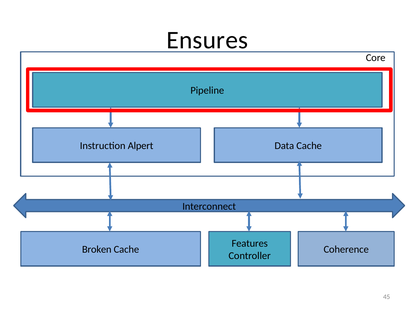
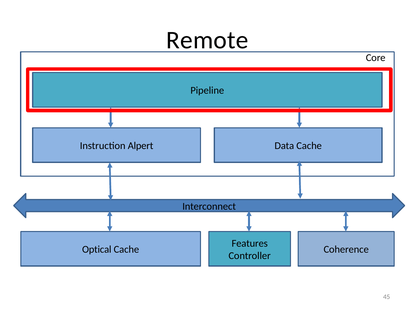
Ensures: Ensures -> Remote
Broken: Broken -> Optical
